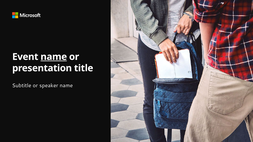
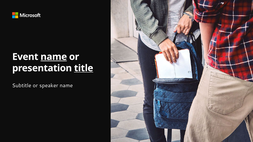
title underline: none -> present
